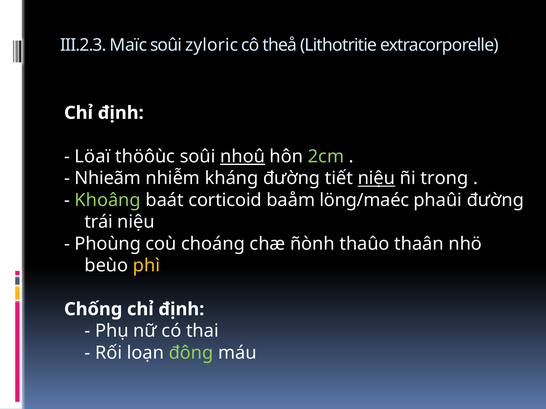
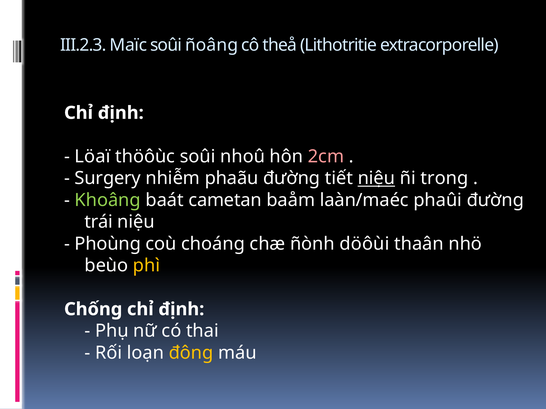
zyloric: zyloric -> ñoâng
nhoû underline: present -> none
2cm colour: light green -> pink
Nhieãm: Nhieãm -> Surgery
kháng: kháng -> phaãu
corticoid: corticoid -> cametan
löng/maéc: löng/maéc -> laàn/maéc
thaûo: thaûo -> döôùi
đông colour: light green -> yellow
